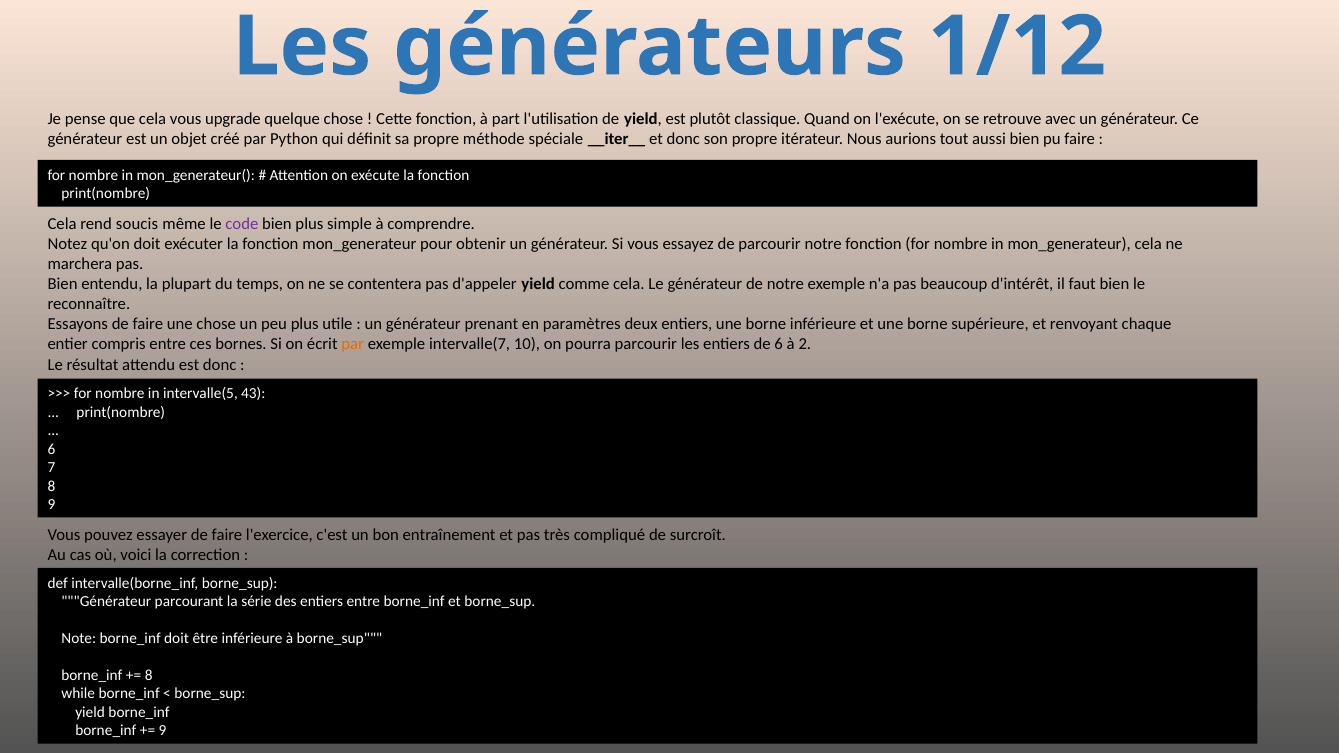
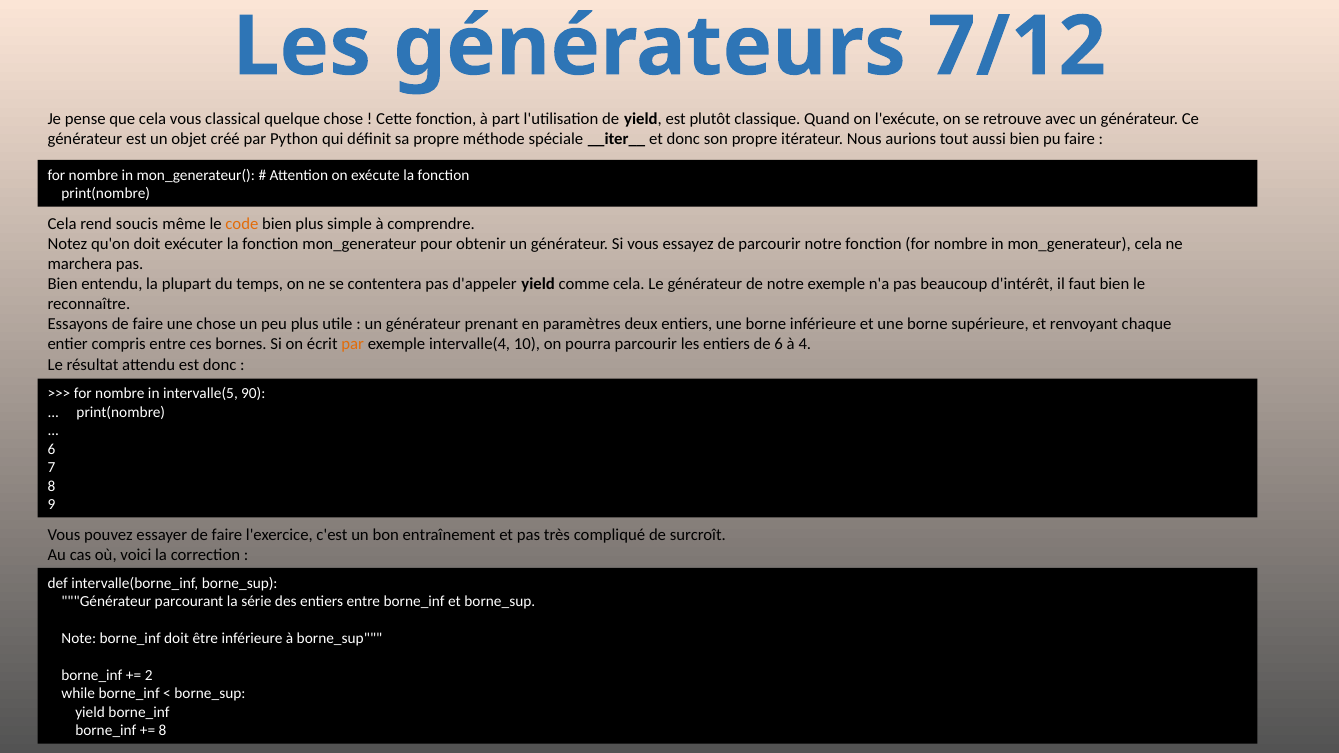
1/12: 1/12 -> 7/12
upgrade: upgrade -> classical
code colour: purple -> orange
intervalle(7: intervalle(7 -> intervalle(4
2: 2 -> 4
43: 43 -> 90
8 at (149, 675): 8 -> 2
9 at (163, 731): 9 -> 8
